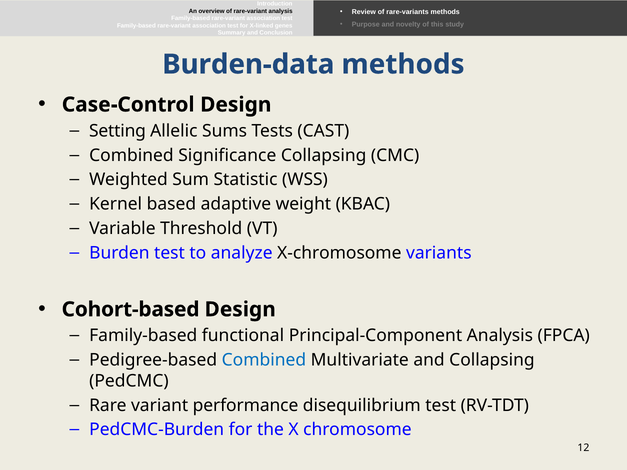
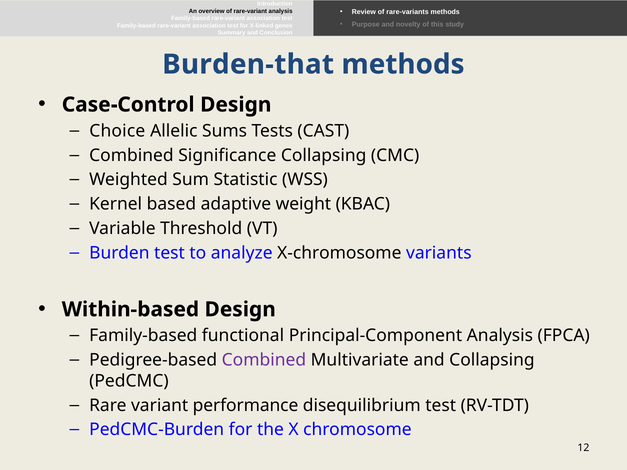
Burden-data: Burden-data -> Burden-that
Setting: Setting -> Choice
Cohort-based: Cohort-based -> Within-based
Combined at (264, 360) colour: blue -> purple
